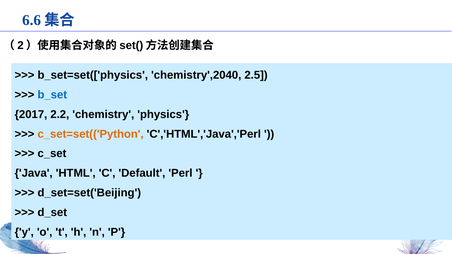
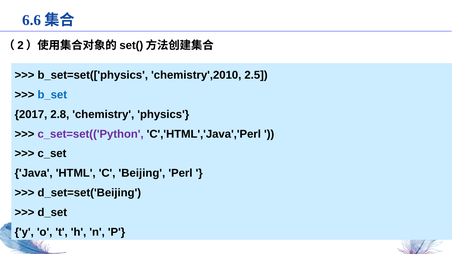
chemistry',2040: chemistry',2040 -> chemistry',2010
2.2: 2.2 -> 2.8
c_set=set(('Python colour: orange -> purple
Default: Default -> Beijing
